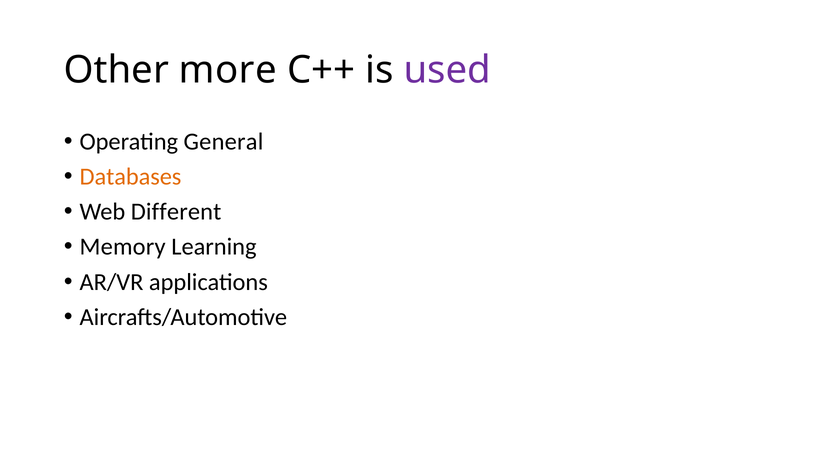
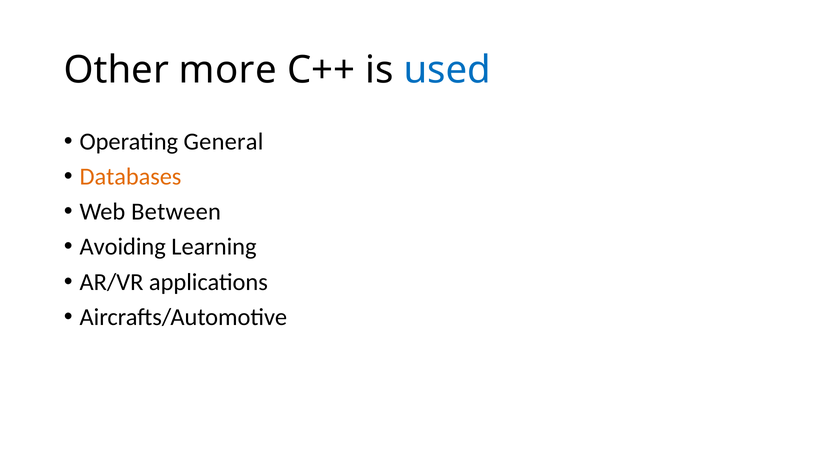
used colour: purple -> blue
Different: Different -> Between
Memory: Memory -> Avoiding
